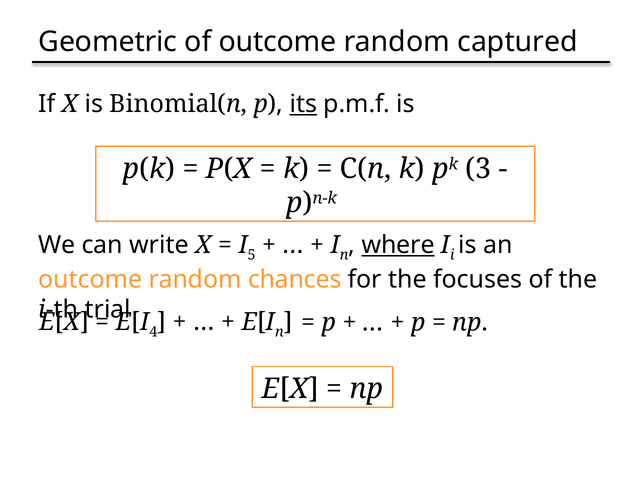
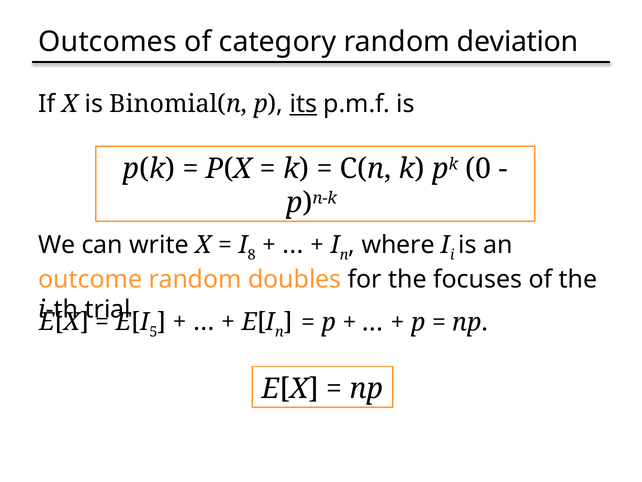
Geometric: Geometric -> Outcomes
of outcome: outcome -> category
captured: captured -> deviation
3: 3 -> 0
5: 5 -> 8
where underline: present -> none
chances: chances -> doubles
4: 4 -> 5
